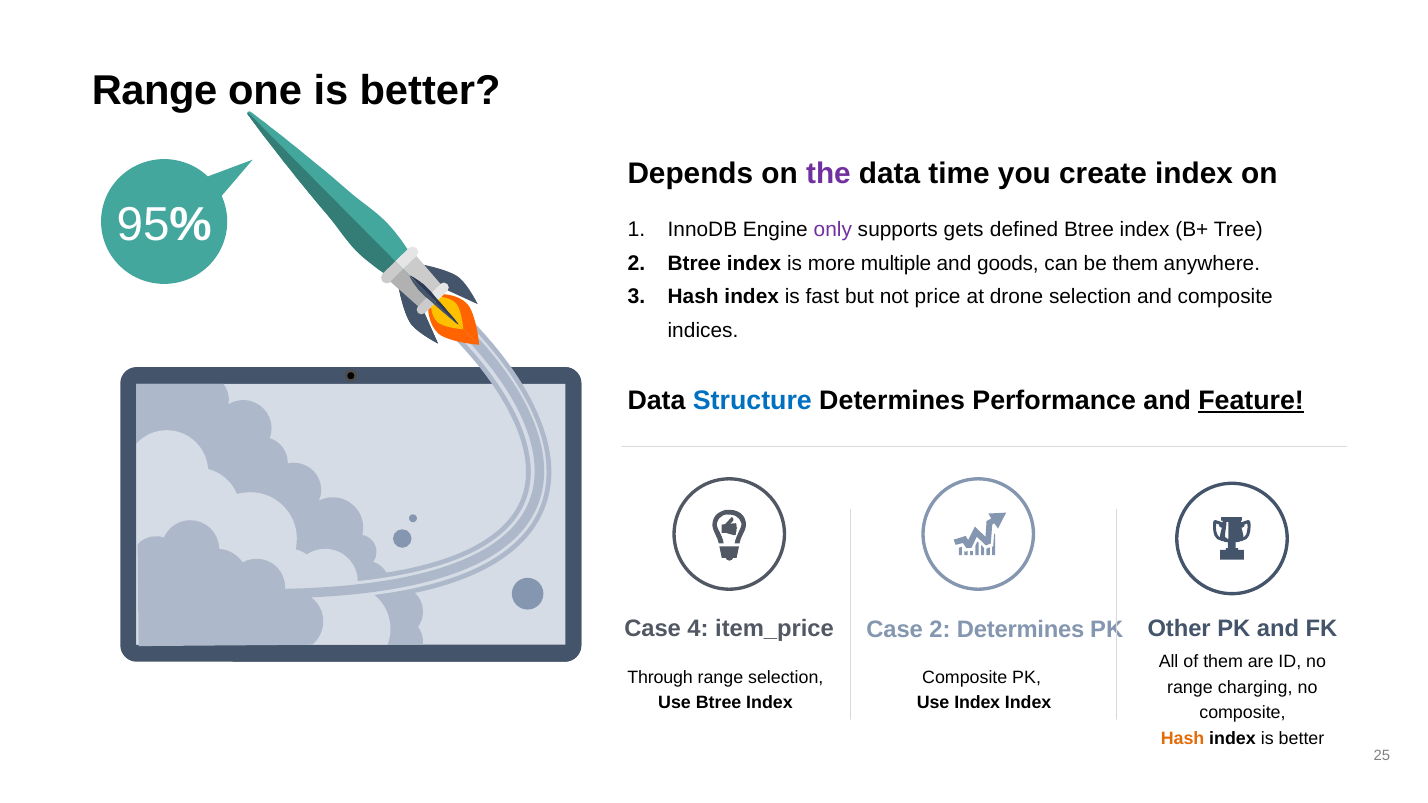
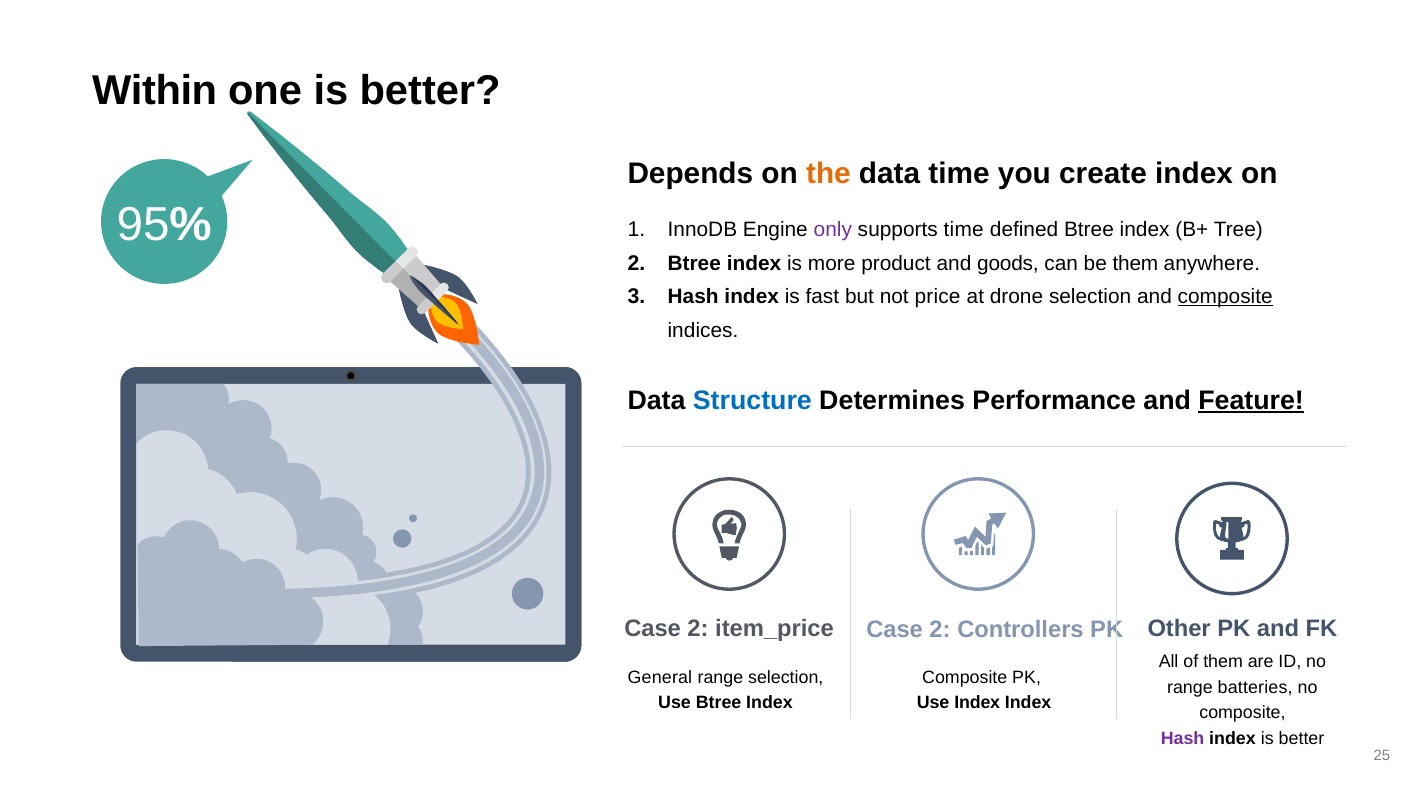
Range at (155, 91): Range -> Within
the colour: purple -> orange
supports gets: gets -> time
multiple: multiple -> product
composite at (1225, 297) underline: none -> present
4 at (698, 629): 4 -> 2
2 Determines: Determines -> Controllers
Through: Through -> General
charging: charging -> batteries
Hash at (1183, 739) colour: orange -> purple
